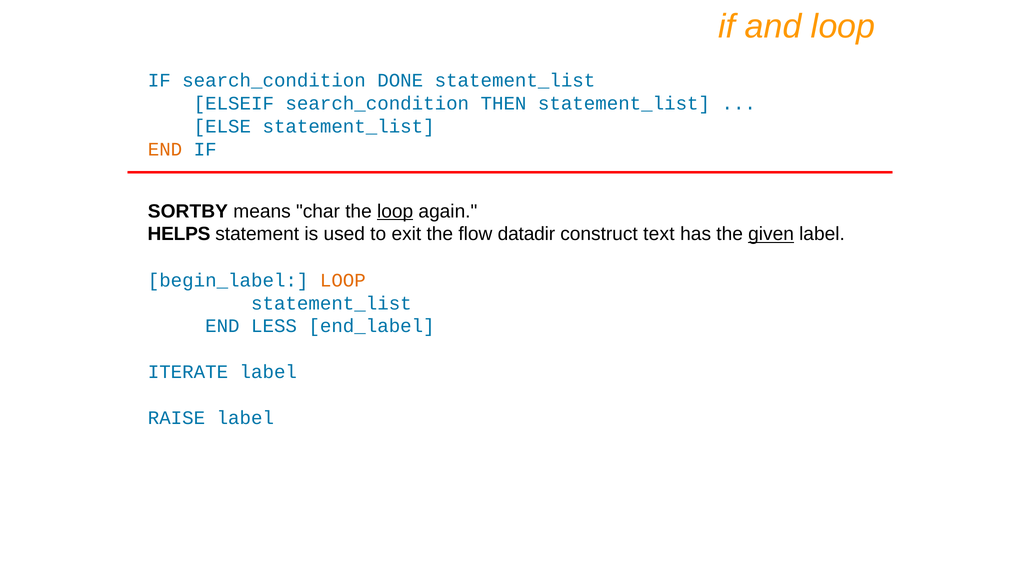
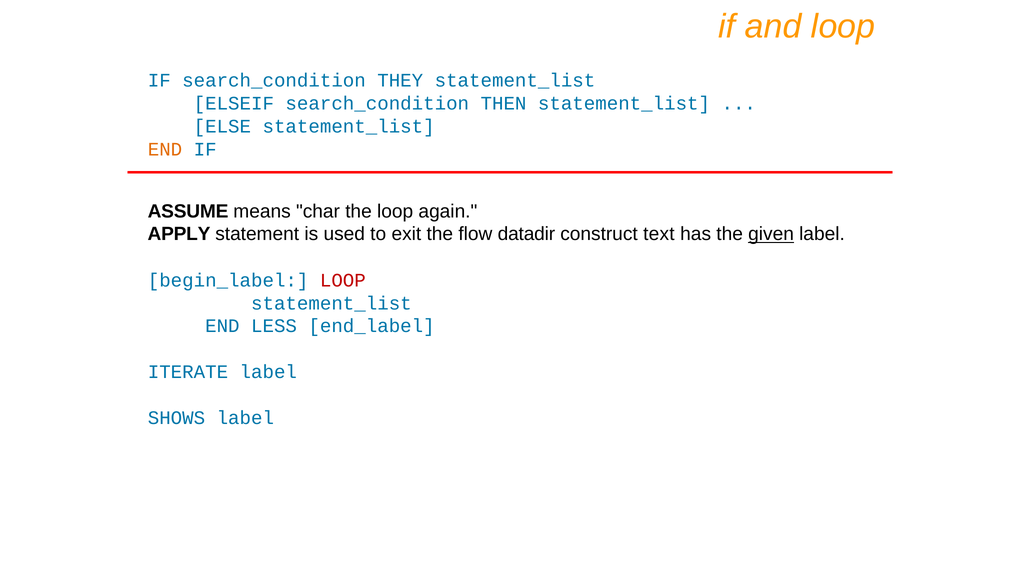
DONE: DONE -> THEY
SORTBY: SORTBY -> ASSUME
loop at (395, 211) underline: present -> none
HELPS: HELPS -> APPLY
LOOP at (343, 280) colour: orange -> red
RAISE: RAISE -> SHOWS
